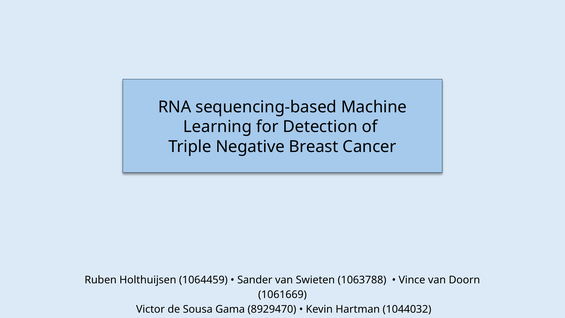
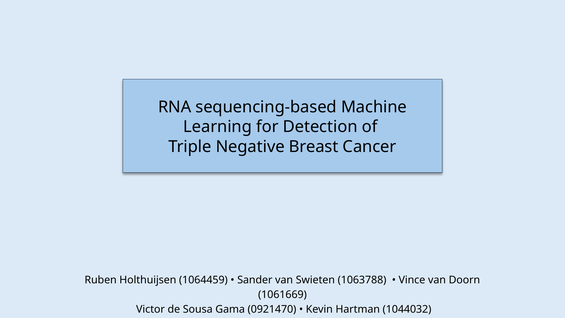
8929470: 8929470 -> 0921470
